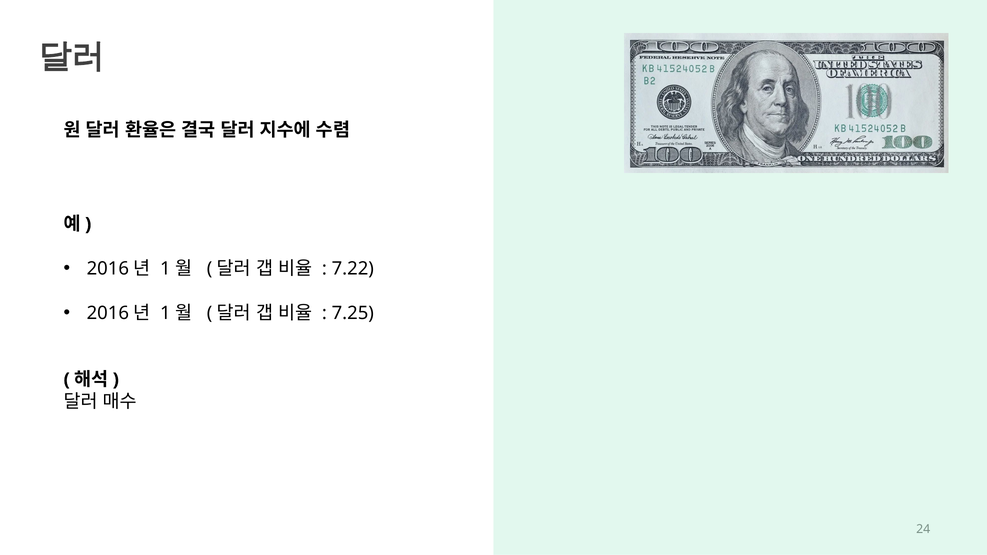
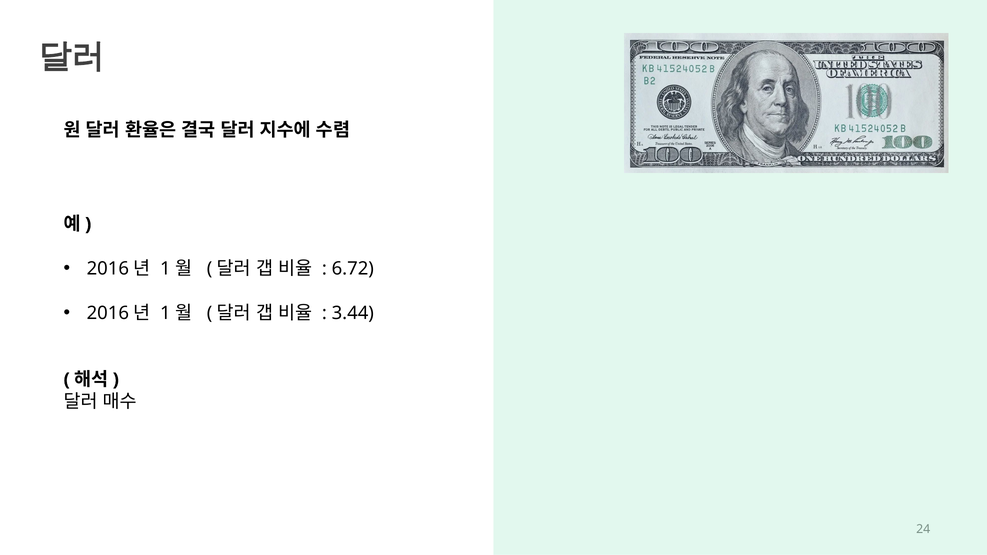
7.22: 7.22 -> 6.72
7.25: 7.25 -> 3.44
